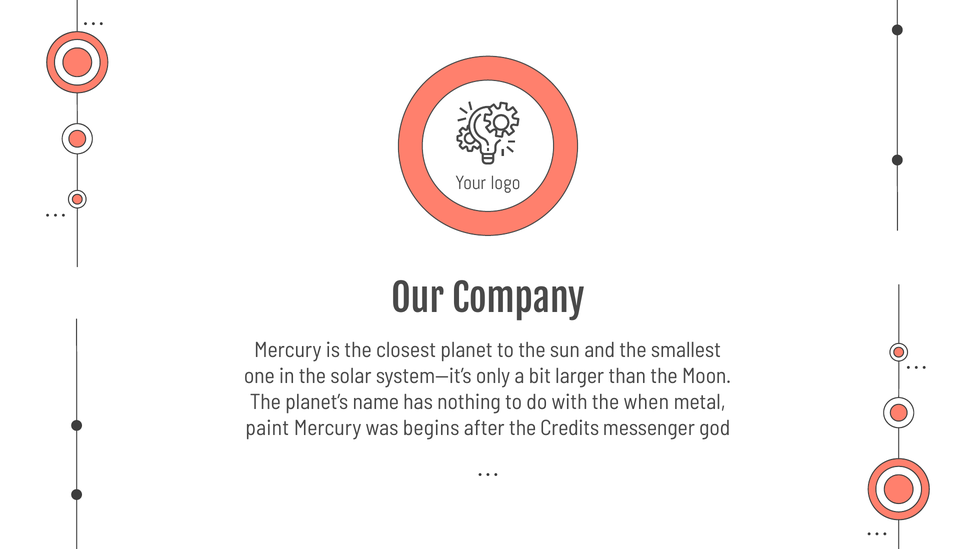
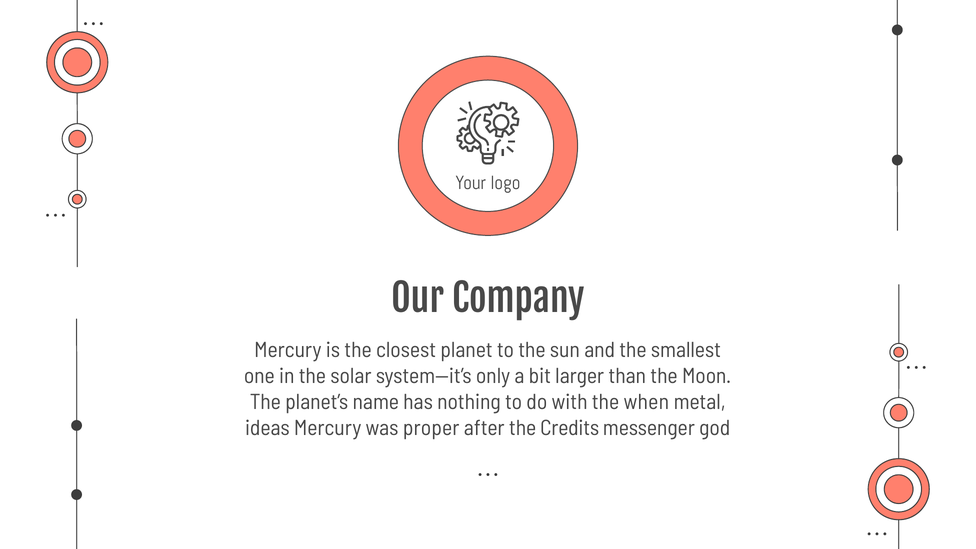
paint: paint -> ideas
begins: begins -> proper
